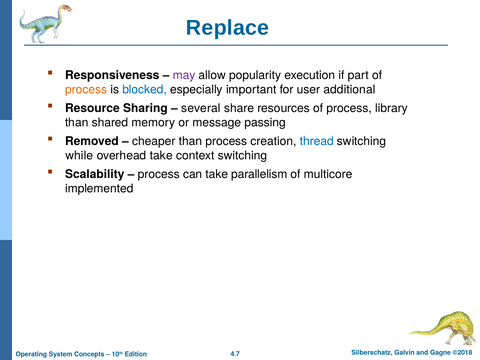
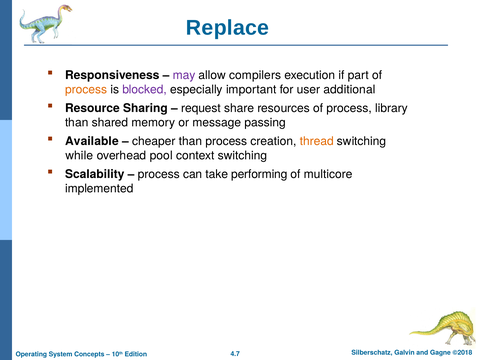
popularity: popularity -> compilers
blocked colour: blue -> purple
several: several -> request
Removed: Removed -> Available
thread colour: blue -> orange
overhead take: take -> pool
parallelism: parallelism -> performing
